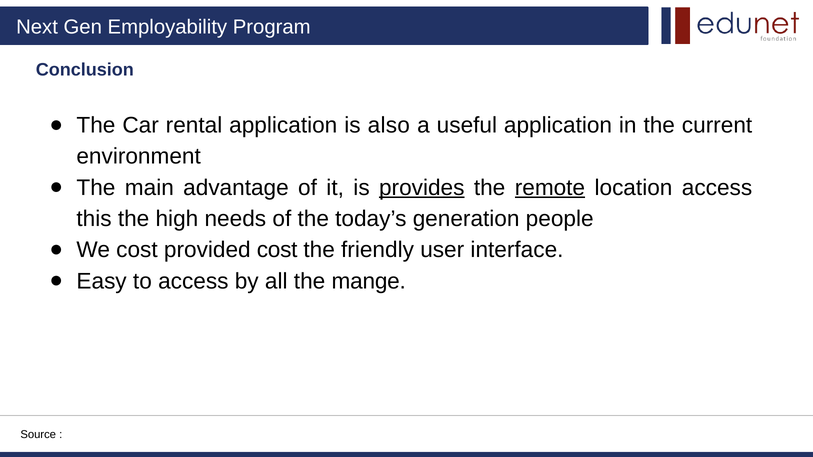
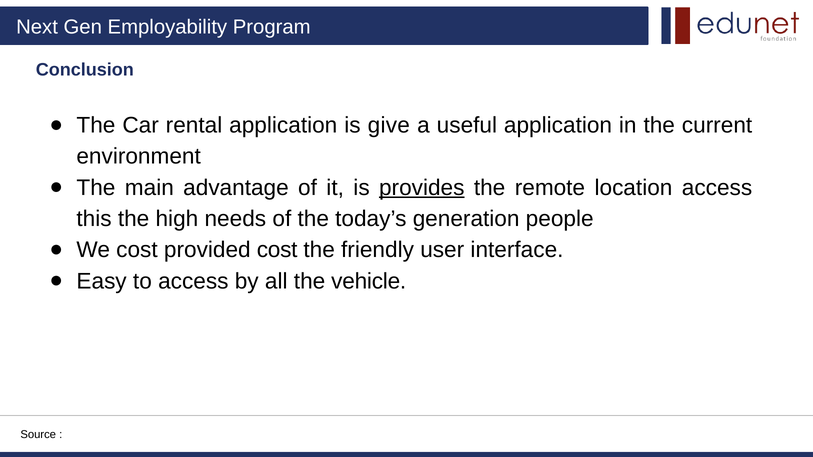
also: also -> give
remote underline: present -> none
mange: mange -> vehicle
